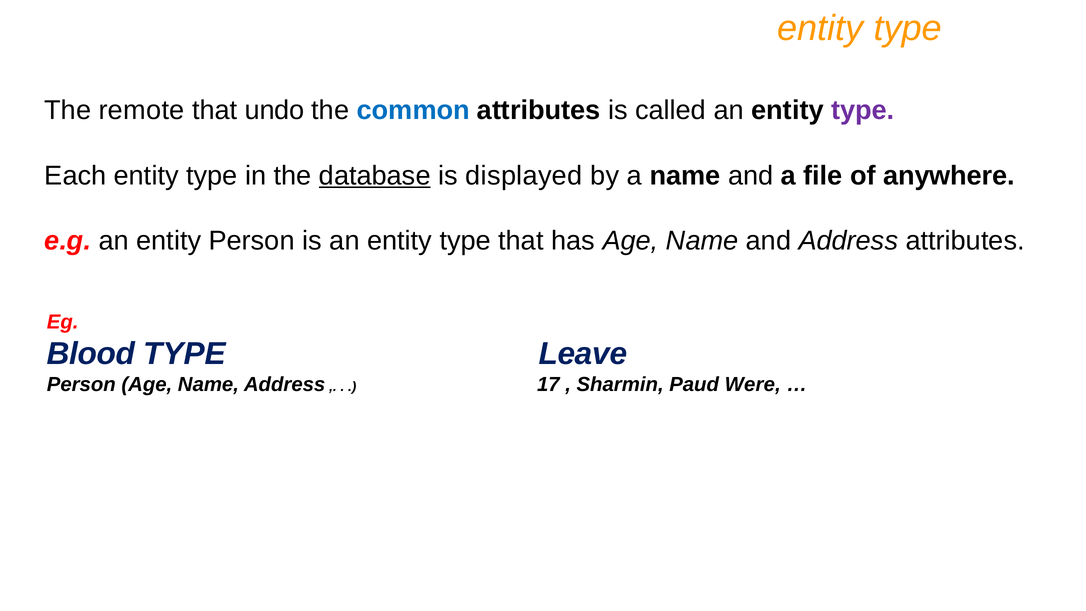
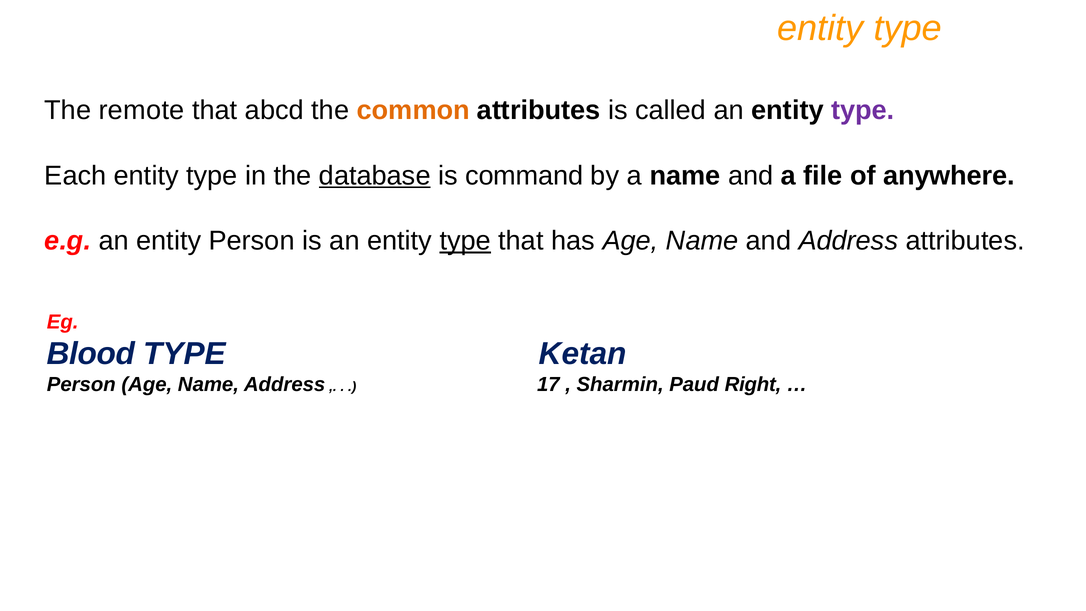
undo: undo -> abcd
common colour: blue -> orange
displayed: displayed -> command
type at (465, 241) underline: none -> present
Leave: Leave -> Ketan
Were: Were -> Right
